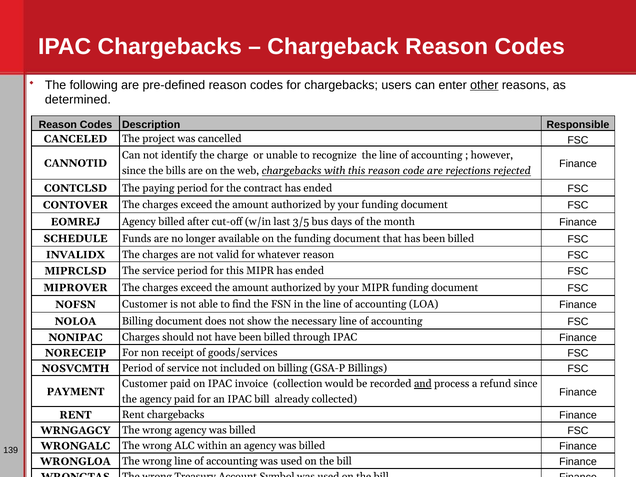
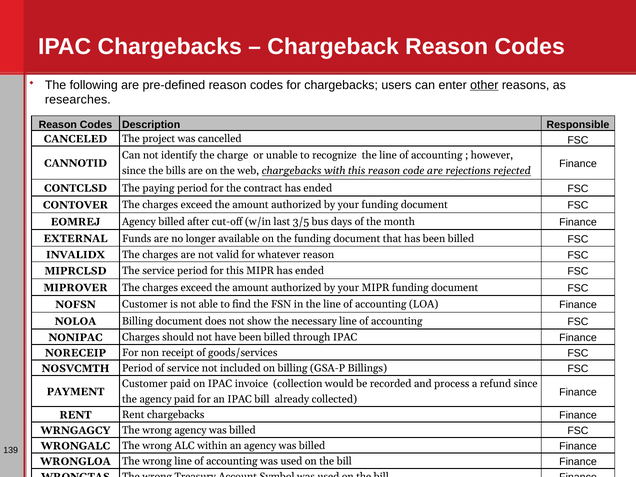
determined: determined -> researches
SCHEDULE: SCHEDULE -> EXTERNAL
and underline: present -> none
